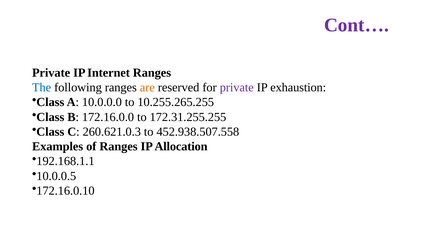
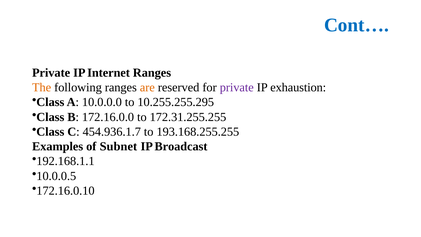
Cont… colour: purple -> blue
The colour: blue -> orange
10.255.265.255: 10.255.265.255 -> 10.255.255.295
260.621.0.3: 260.621.0.3 -> 454.936.1.7
452.938.507.558: 452.938.507.558 -> 193.168.255.255
of Ranges: Ranges -> Subnet
Allocation: Allocation -> Broadcast
